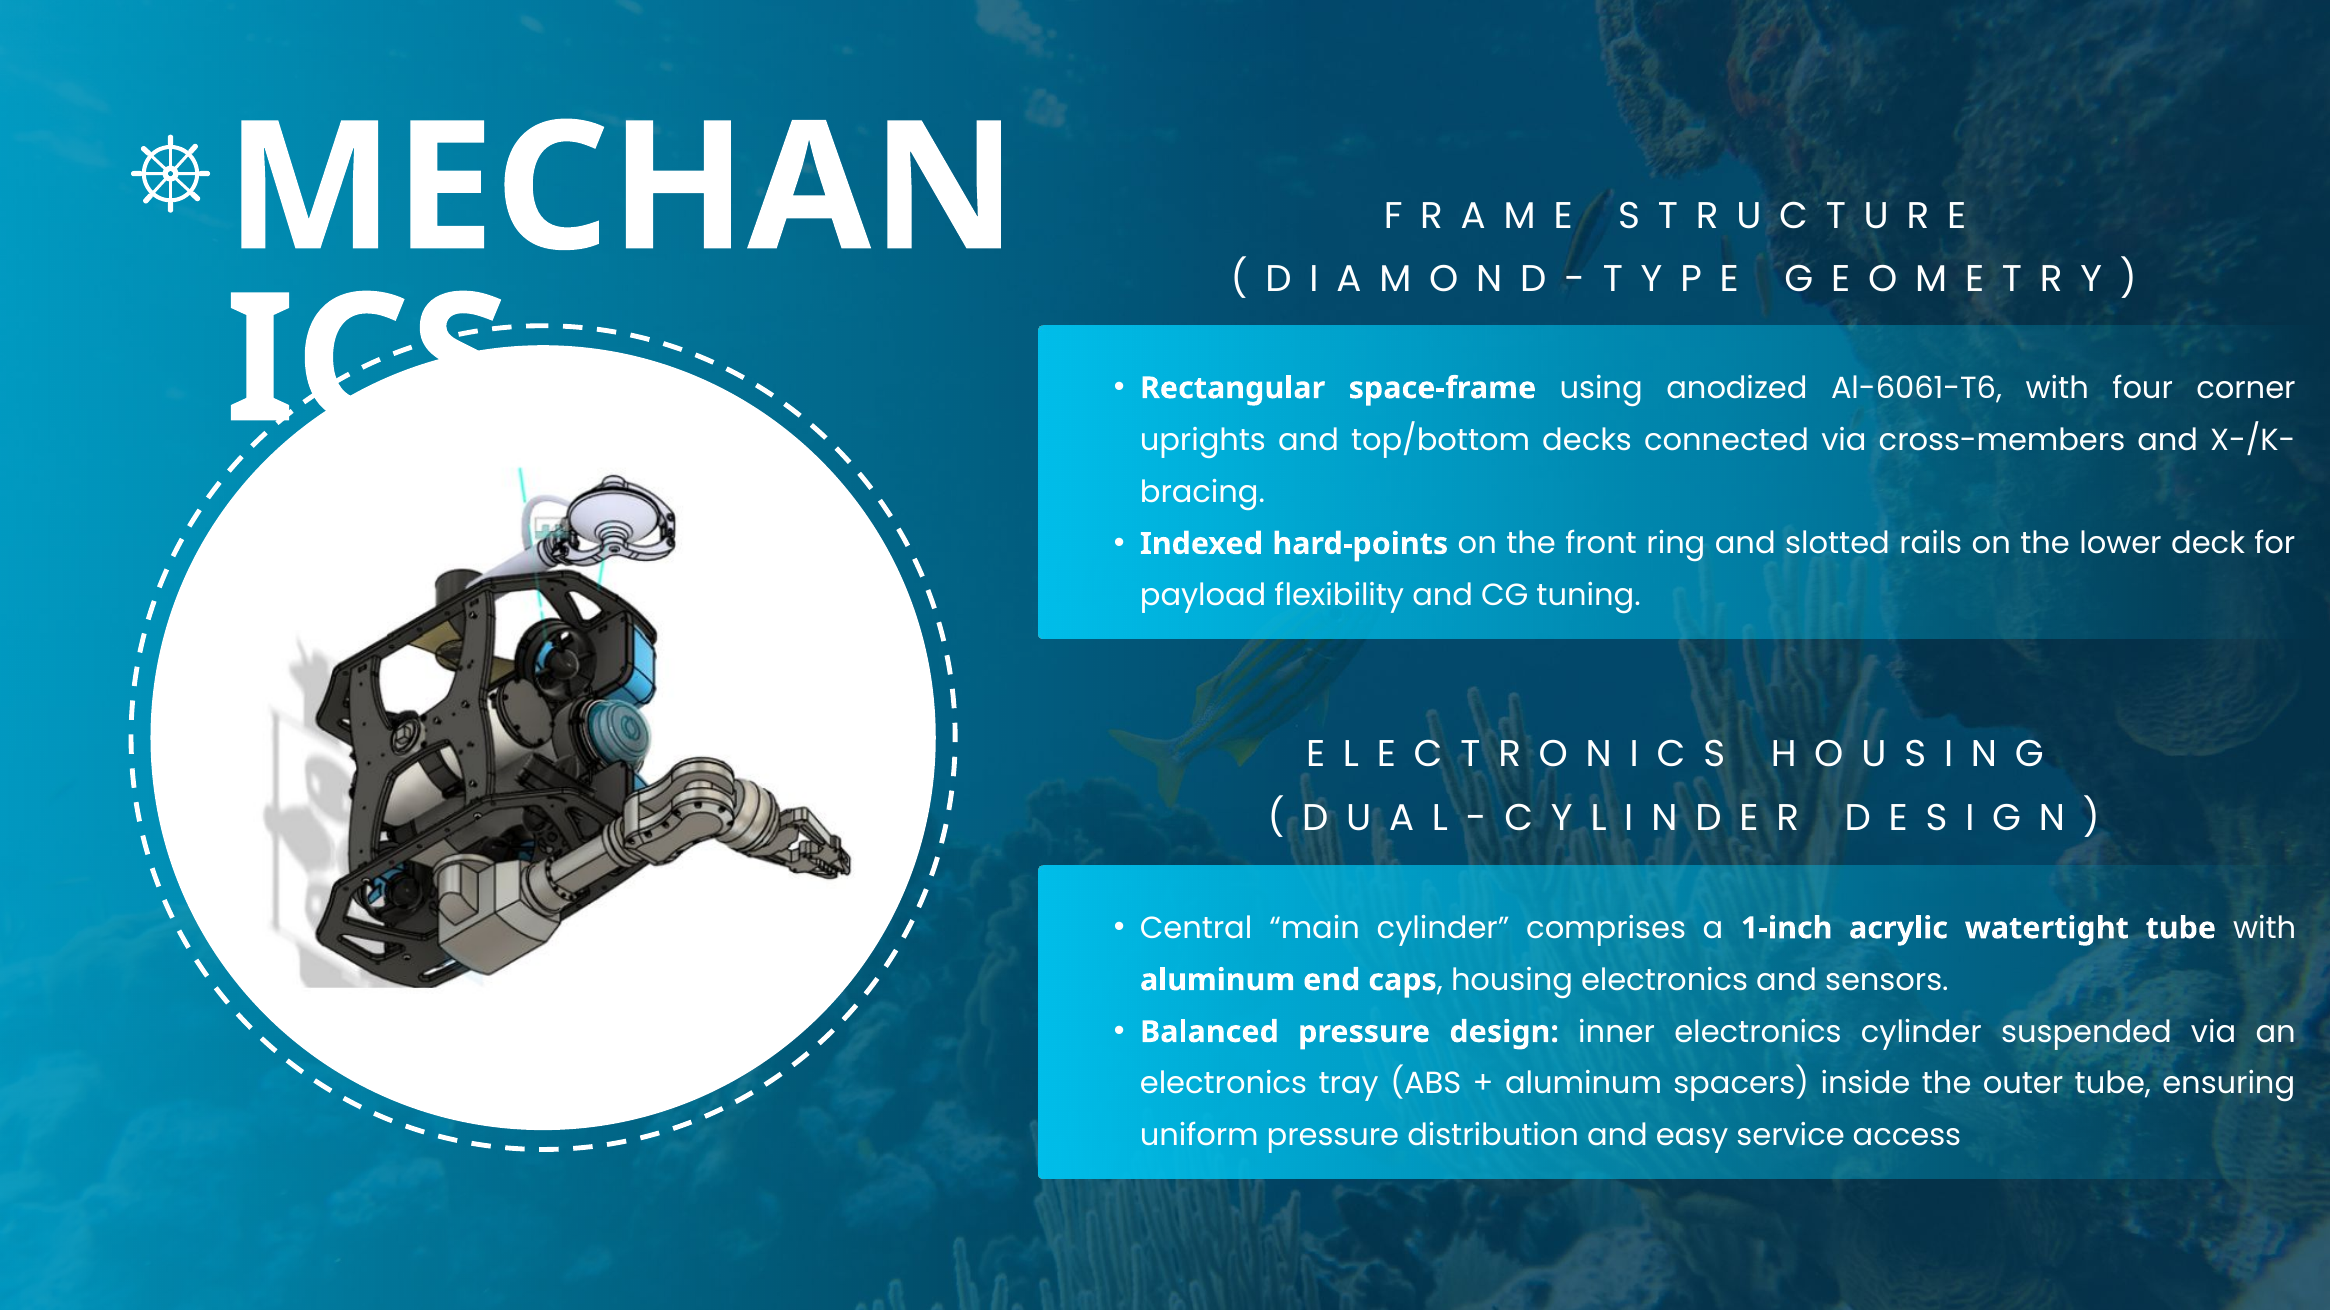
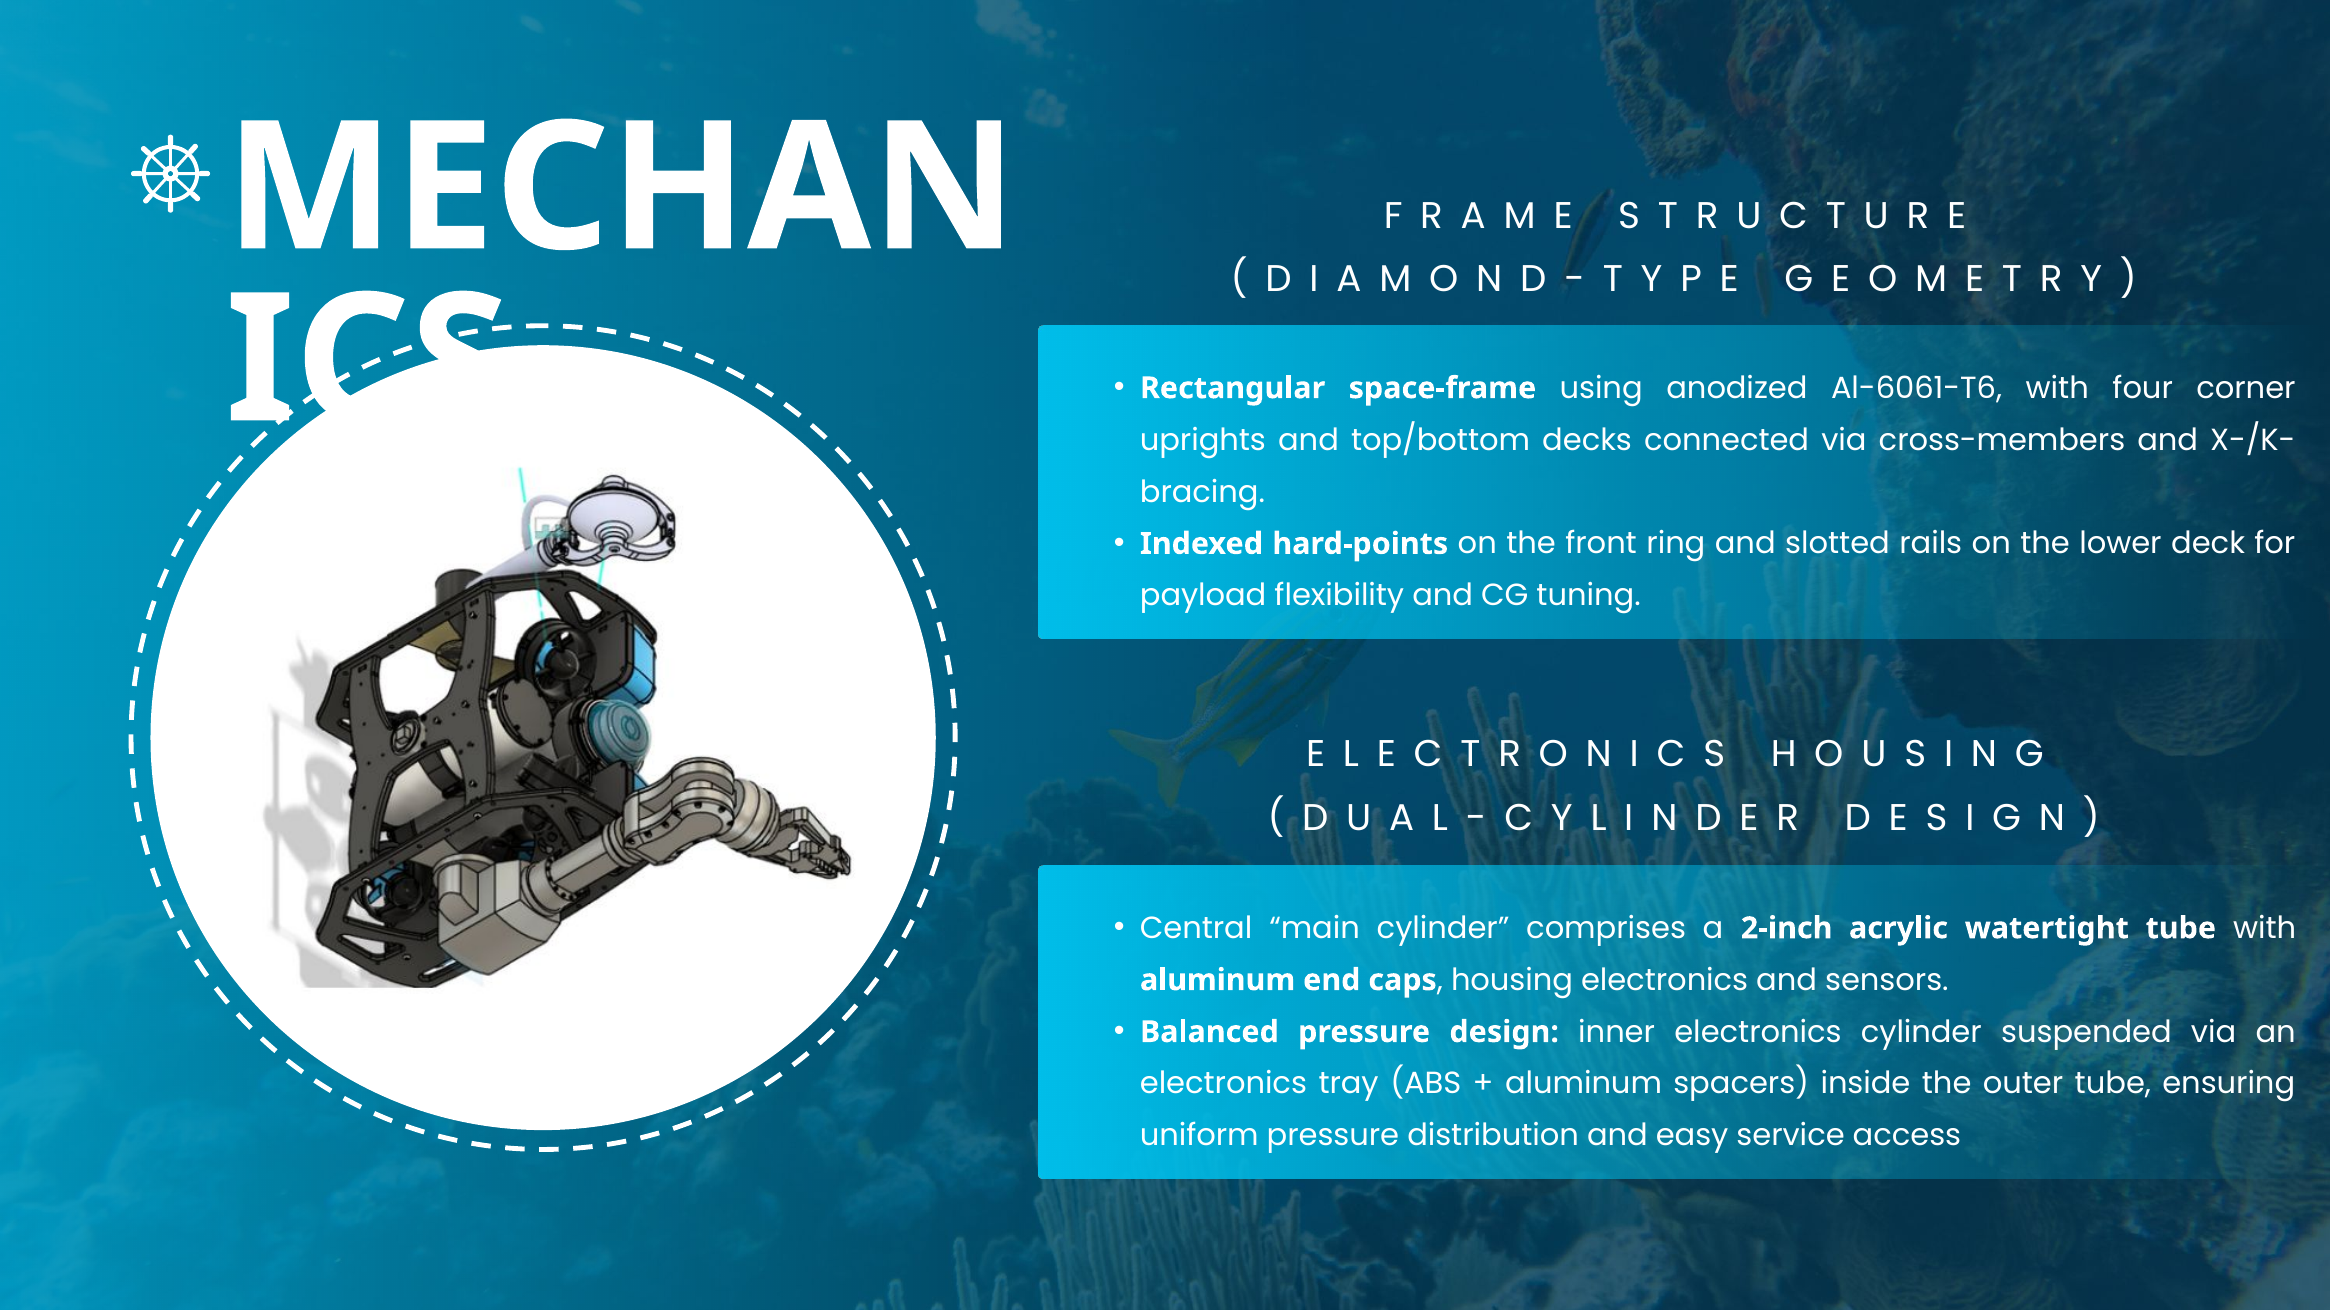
1-inch: 1-inch -> 2-inch
